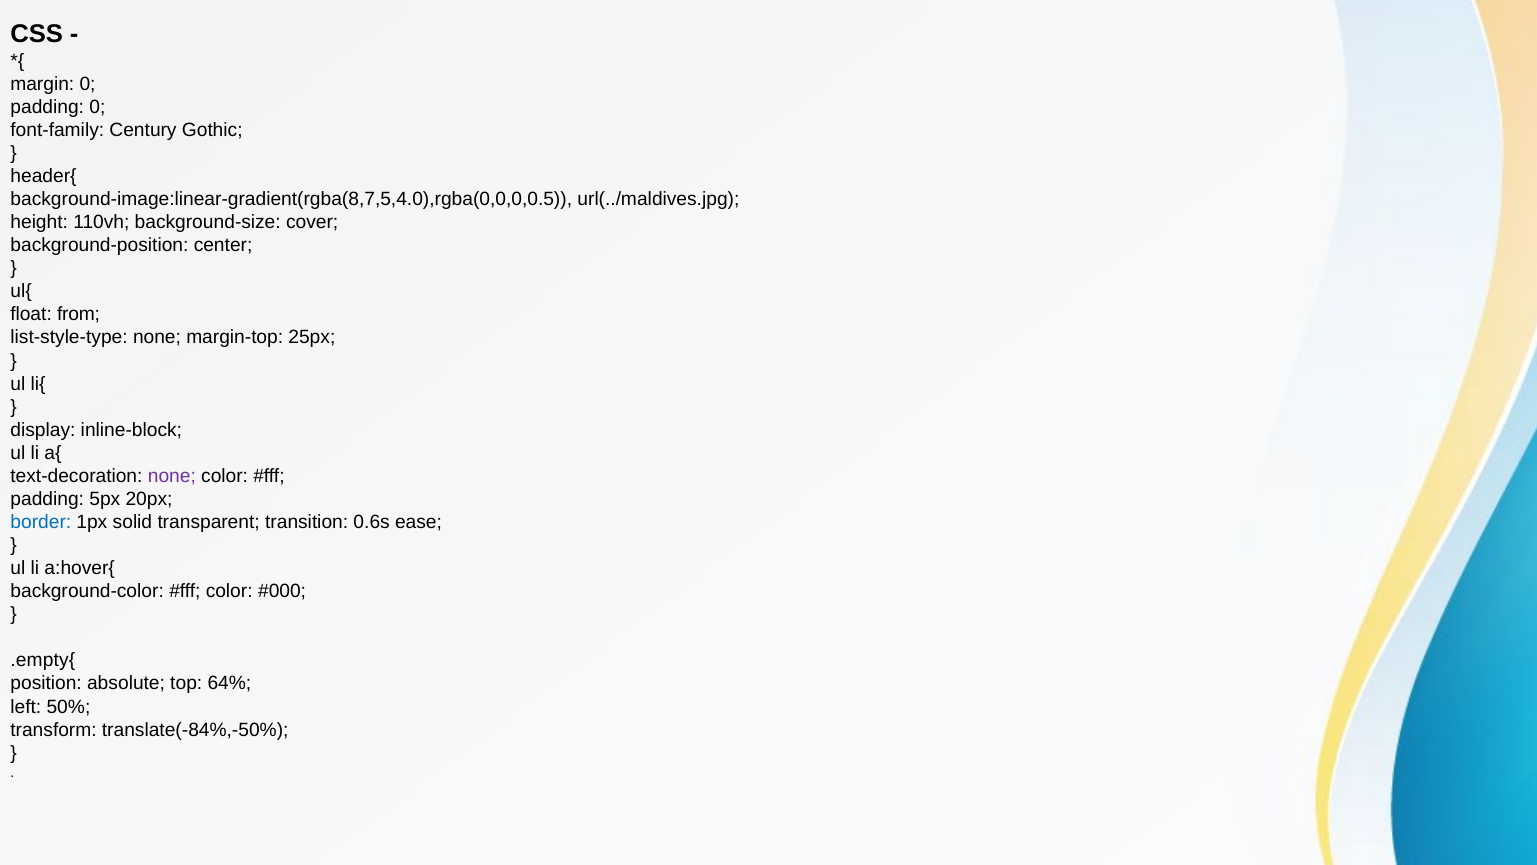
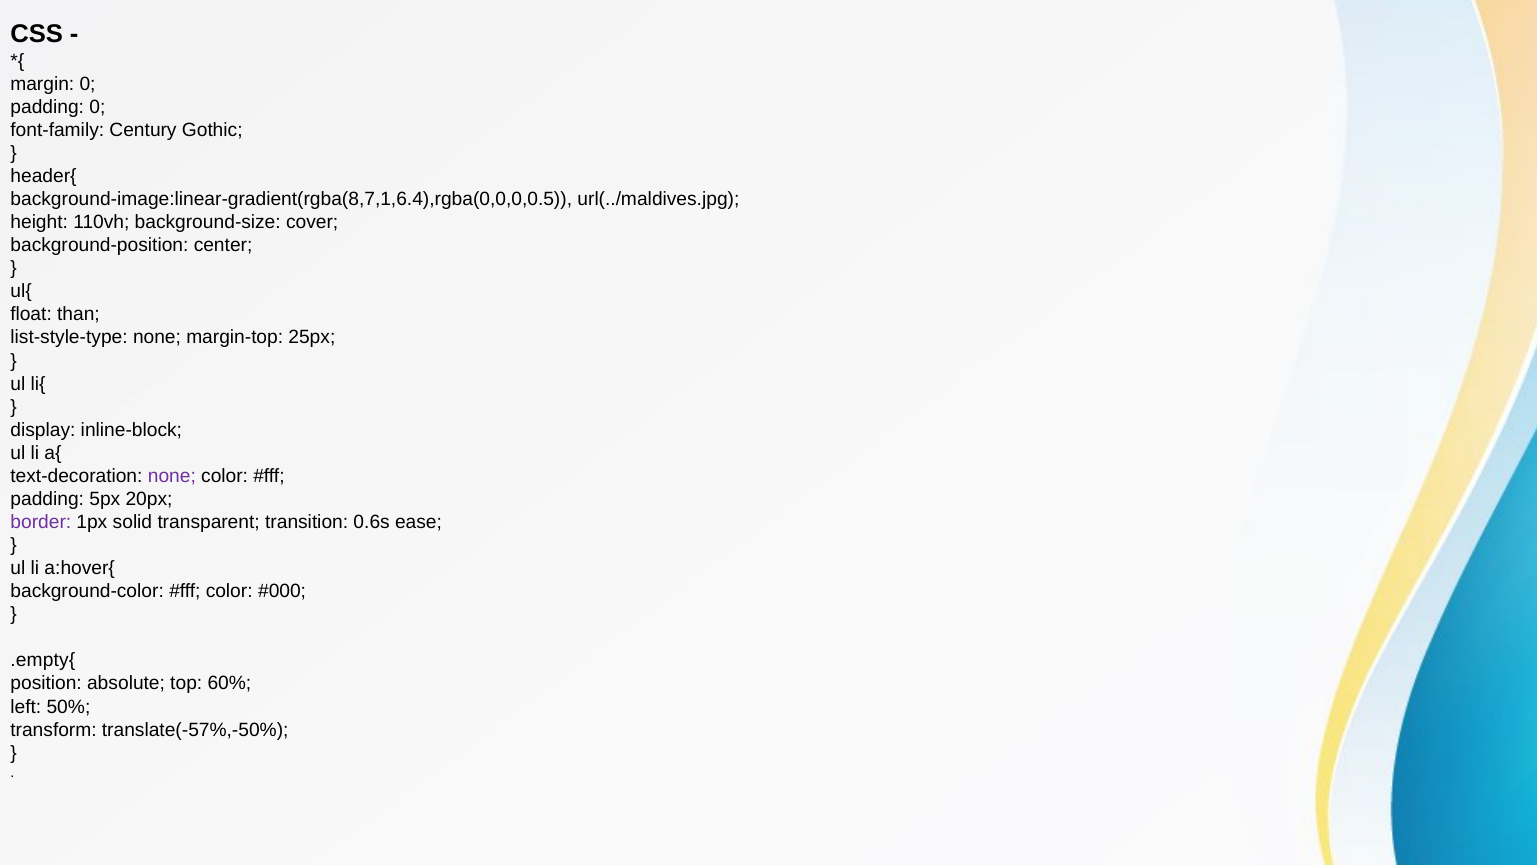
background-image:linear-gradient(rgba(8,7,5,4.0),rgba(0,0,0,0.5: background-image:linear-gradient(rgba(8,7,5,4.0),rgba(0,0,0,0.5 -> background-image:linear-gradient(rgba(8,7,1,6.4),rgba(0,0,0,0.5
from: from -> than
border colour: blue -> purple
64%: 64% -> 60%
translate(-84%,-50%: translate(-84%,-50% -> translate(-57%,-50%
